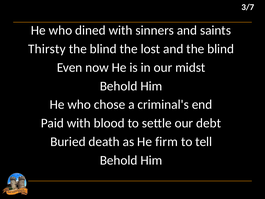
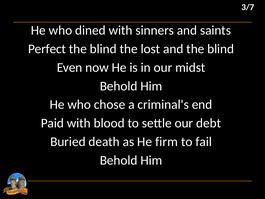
Thirsty: Thirsty -> Perfect
tell: tell -> fail
